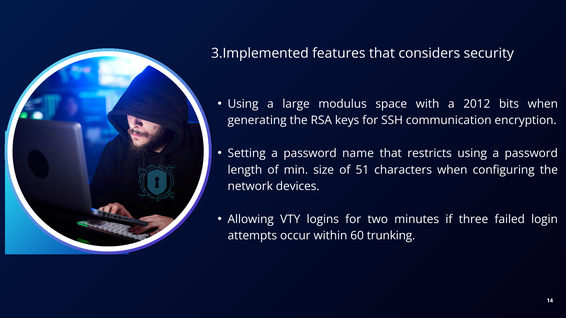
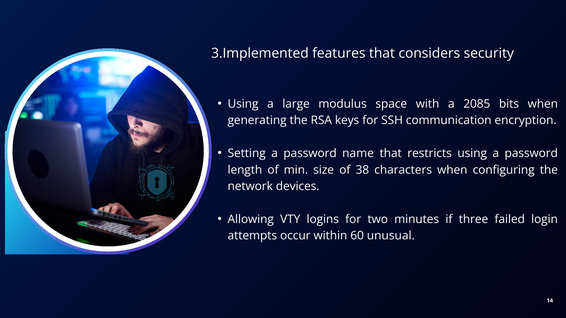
2012: 2012 -> 2085
51: 51 -> 38
trunking: trunking -> unusual
